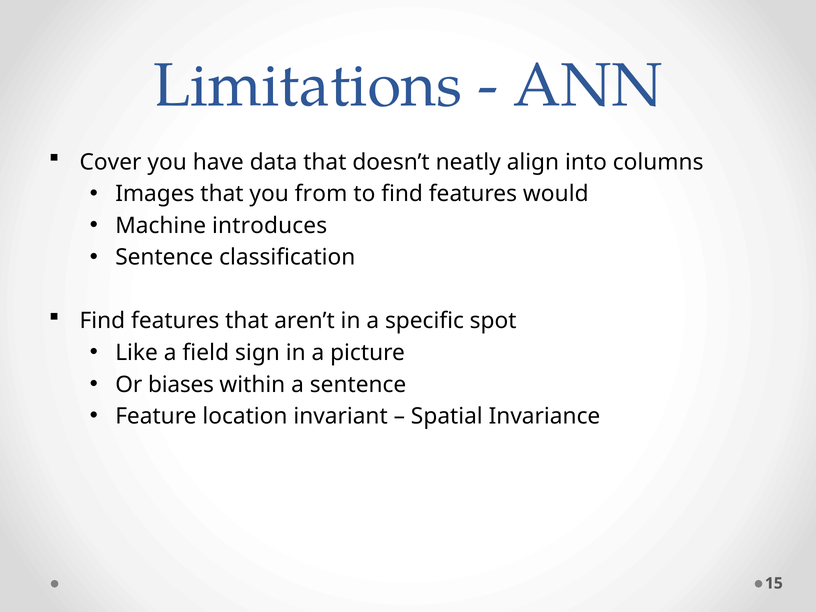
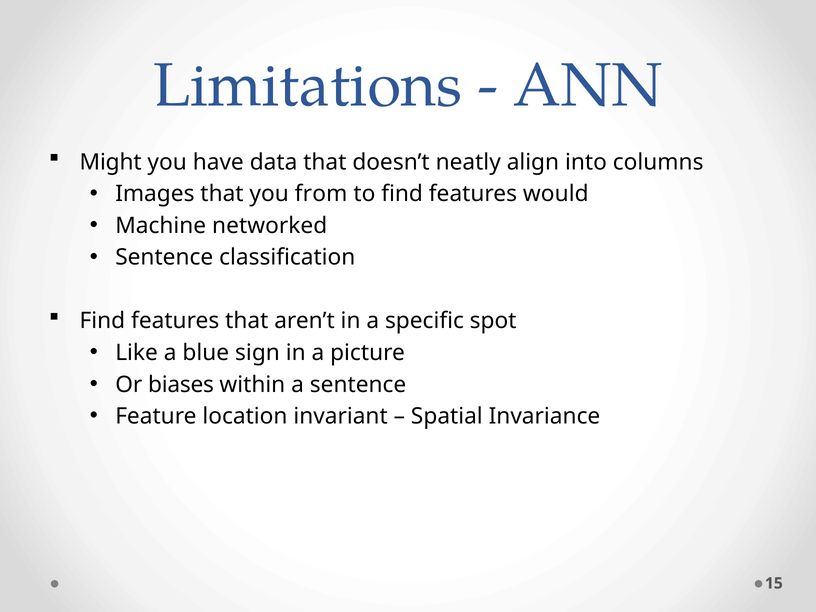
Cover: Cover -> Might
introduces: introduces -> networked
field: field -> blue
